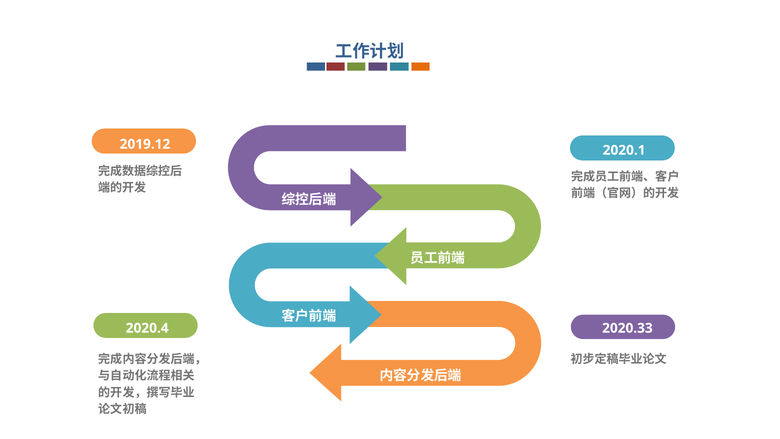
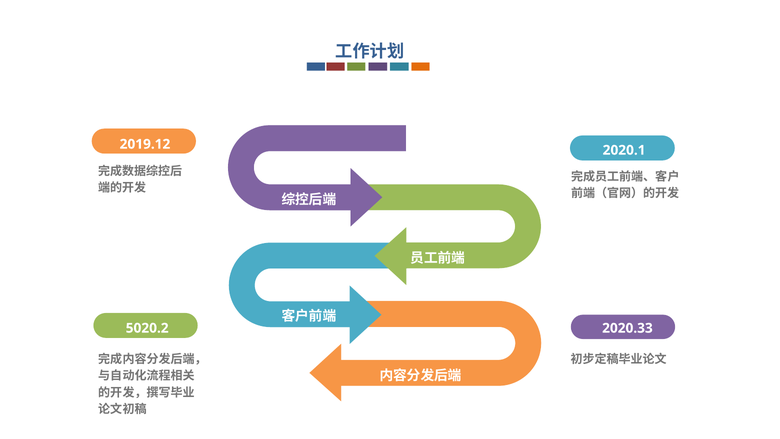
2020.4: 2020.4 -> 5020.2
